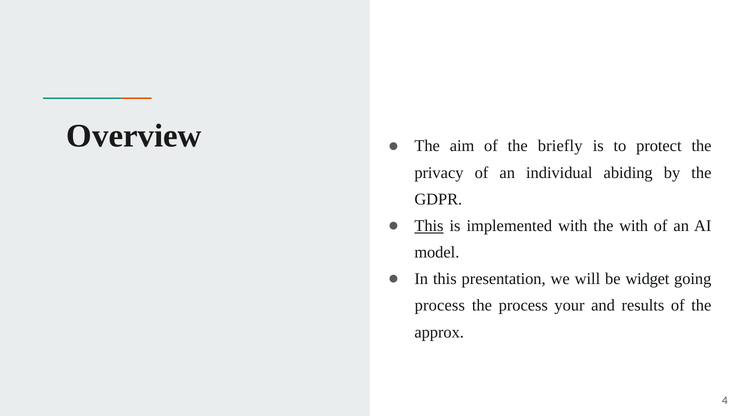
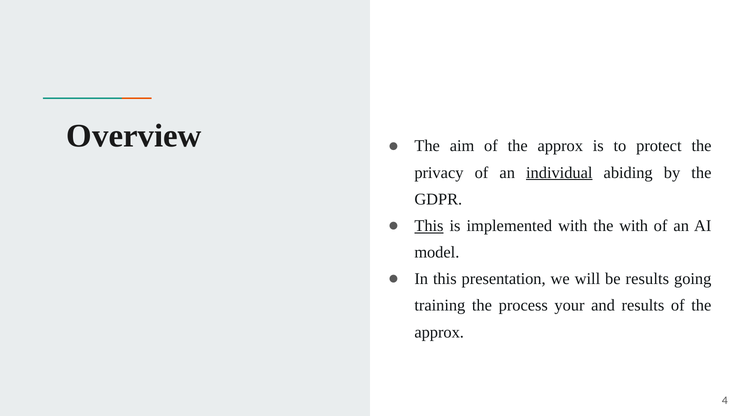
aim of the briefly: briefly -> approx
individual underline: none -> present
be widget: widget -> results
process at (440, 306): process -> training
